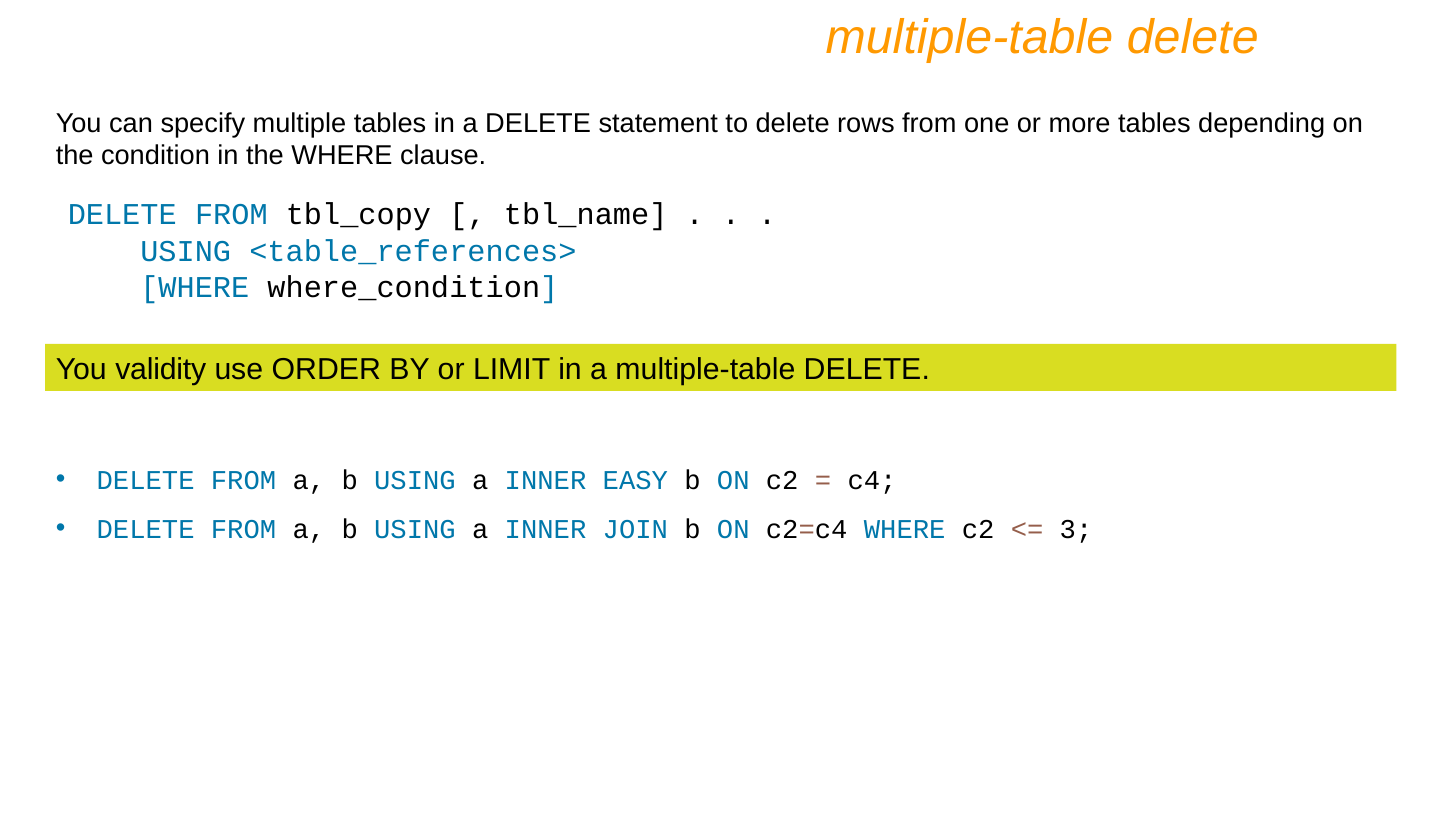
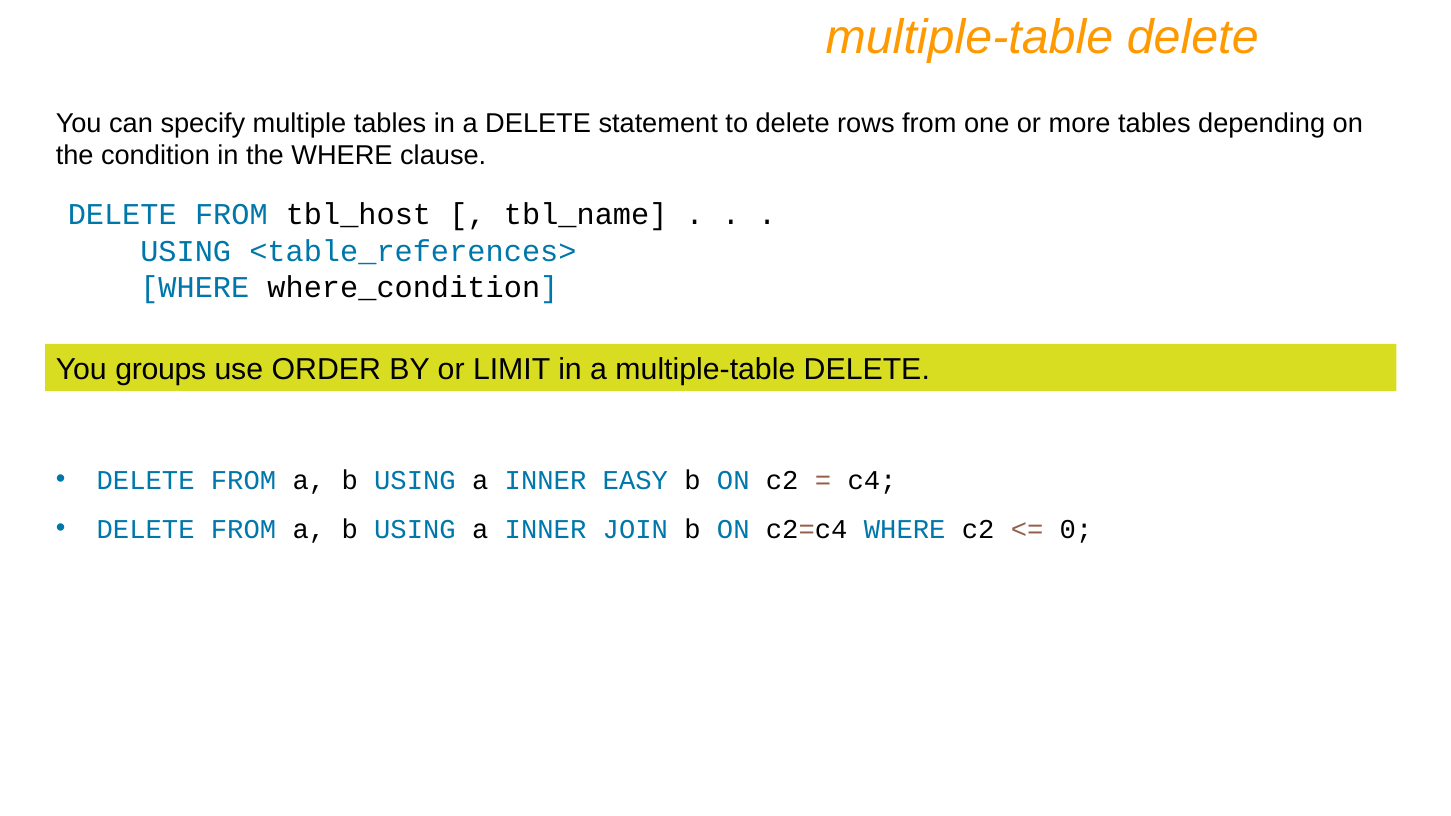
tbl_copy: tbl_copy -> tbl_host
validity: validity -> groups
3: 3 -> 0
